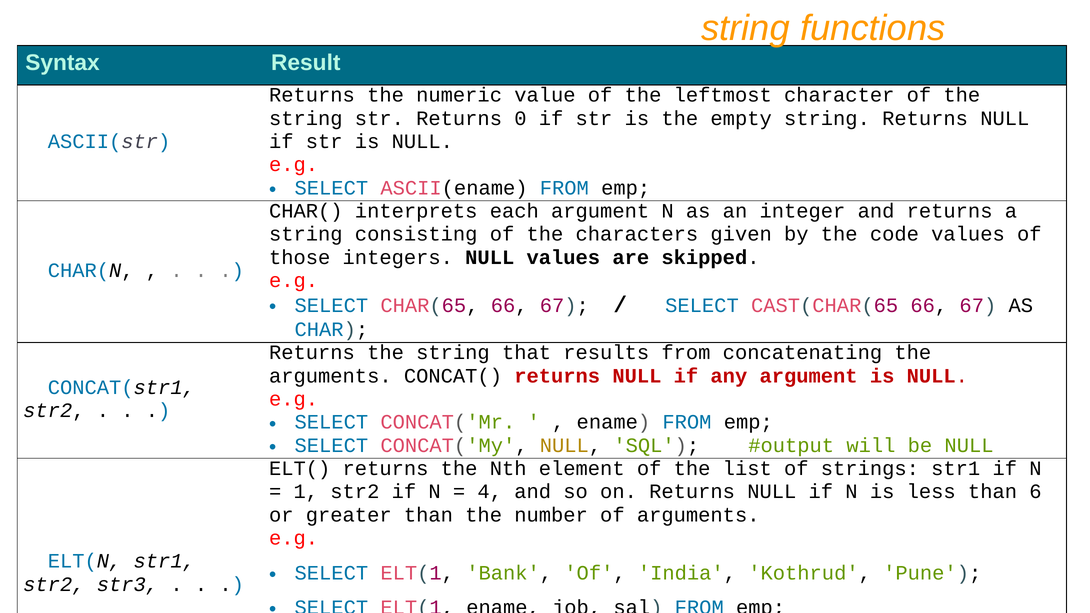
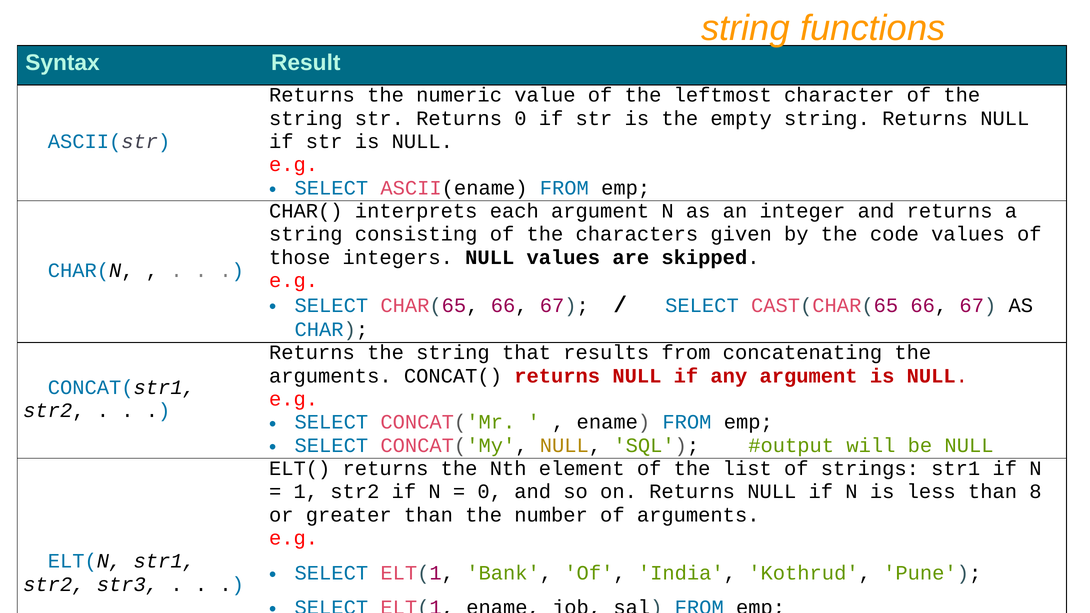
4 at (490, 492): 4 -> 0
6: 6 -> 8
